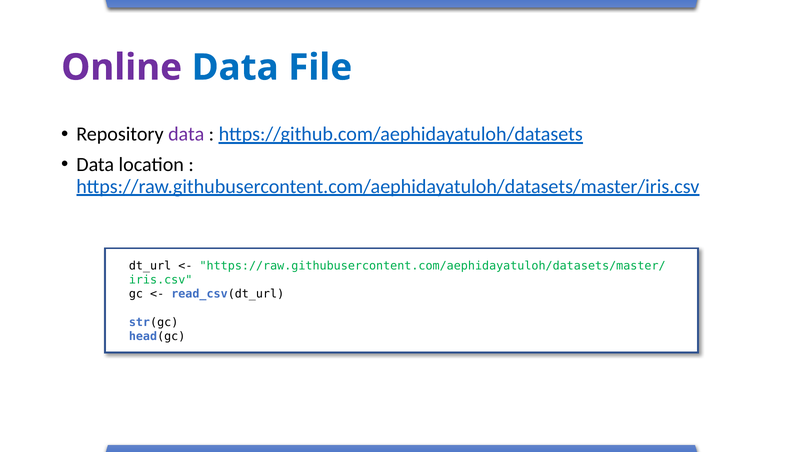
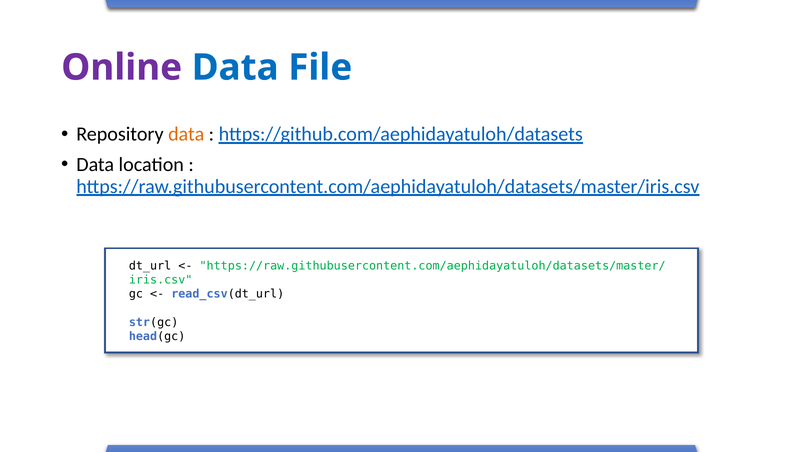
data at (186, 134) colour: purple -> orange
